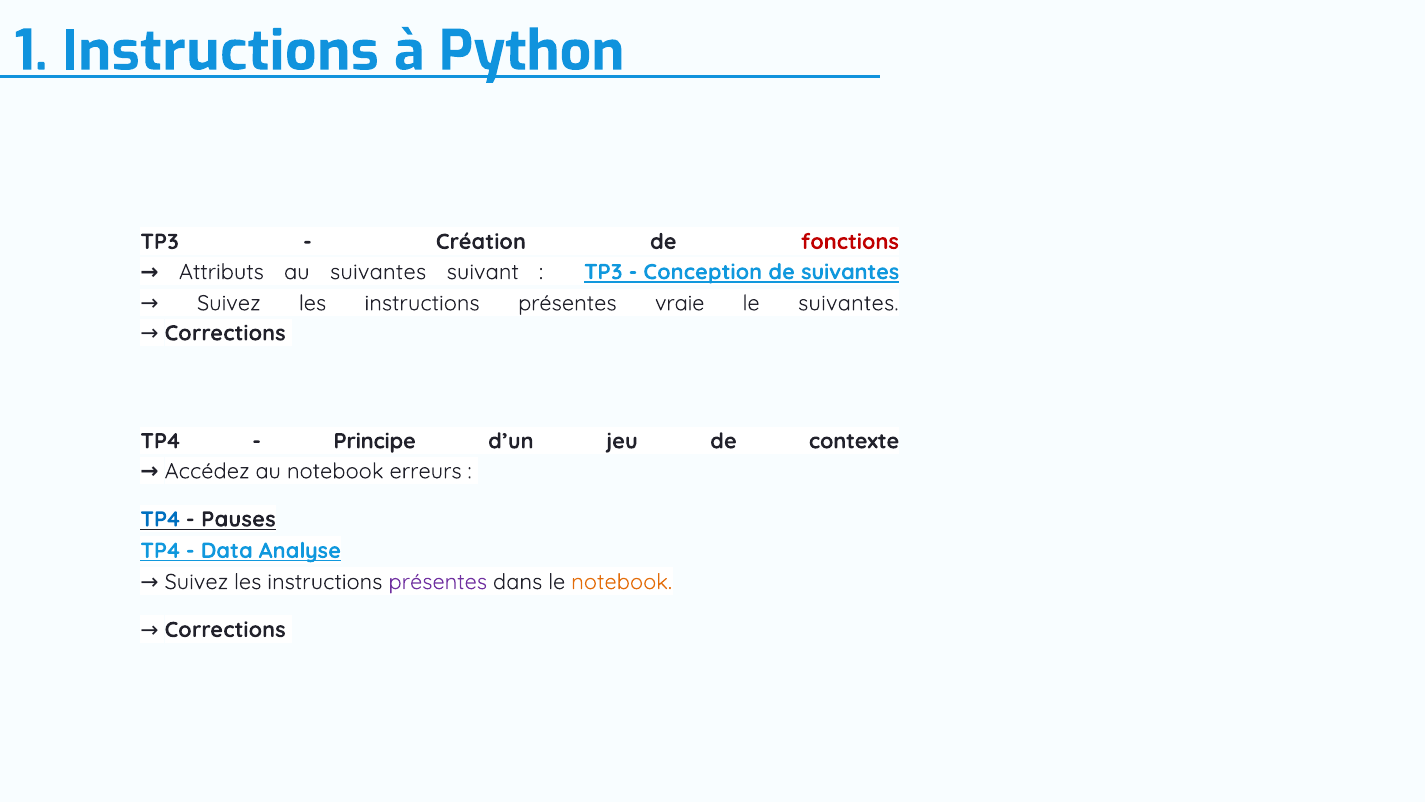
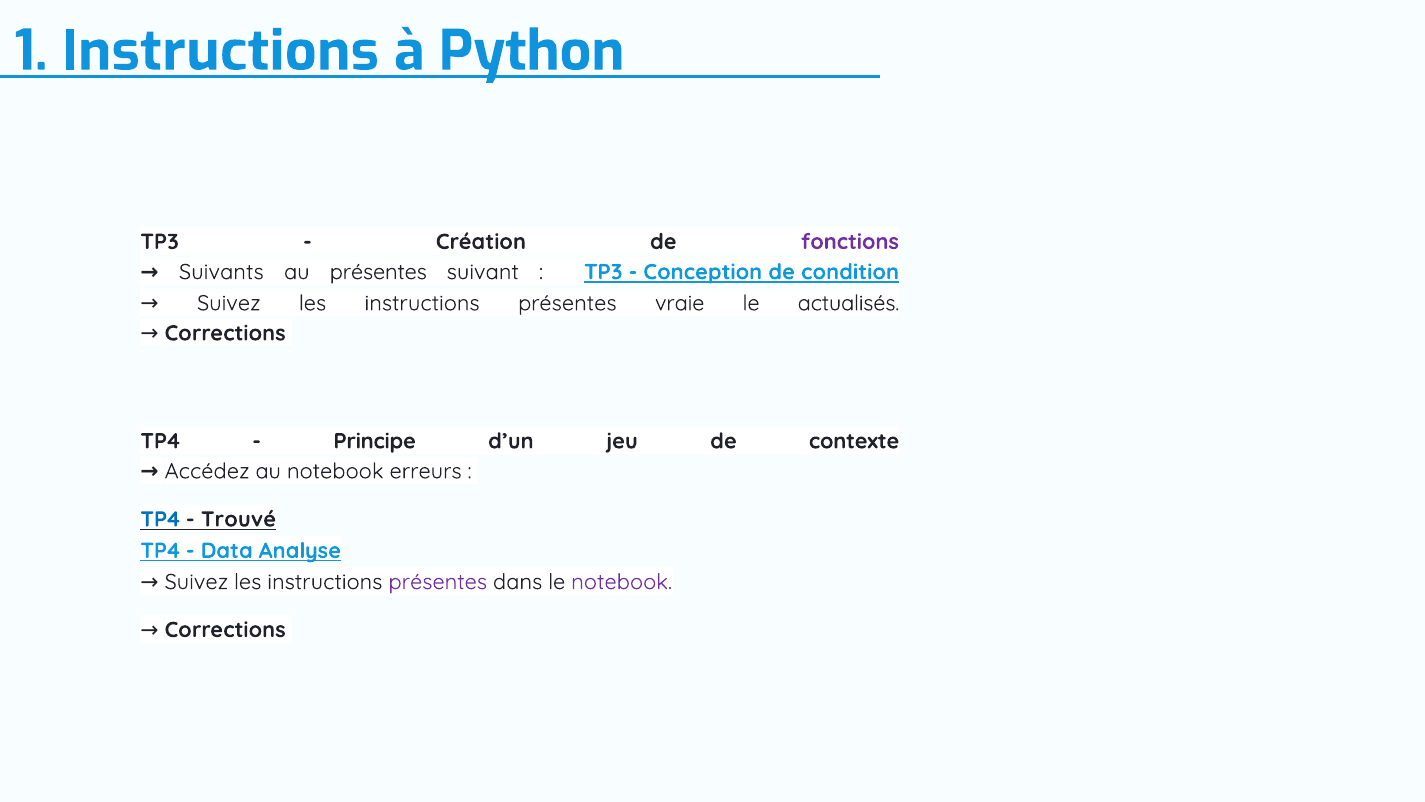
fonctions colour: red -> purple
Attributs: Attributs -> Suivants
au suivantes: suivantes -> présentes
de suivantes: suivantes -> condition
le suivantes: suivantes -> actualisés
Pauses: Pauses -> Trouvé
notebook at (622, 582) colour: orange -> purple
